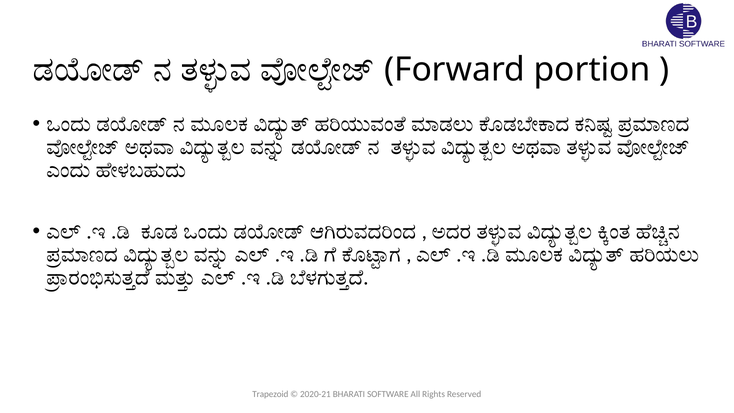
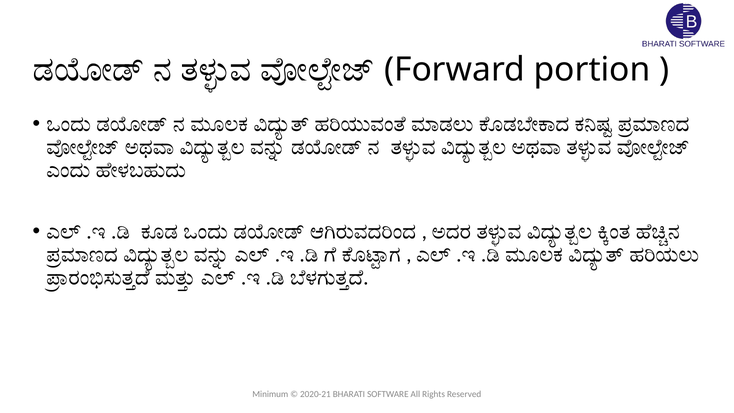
Trapezoid: Trapezoid -> Minimum
